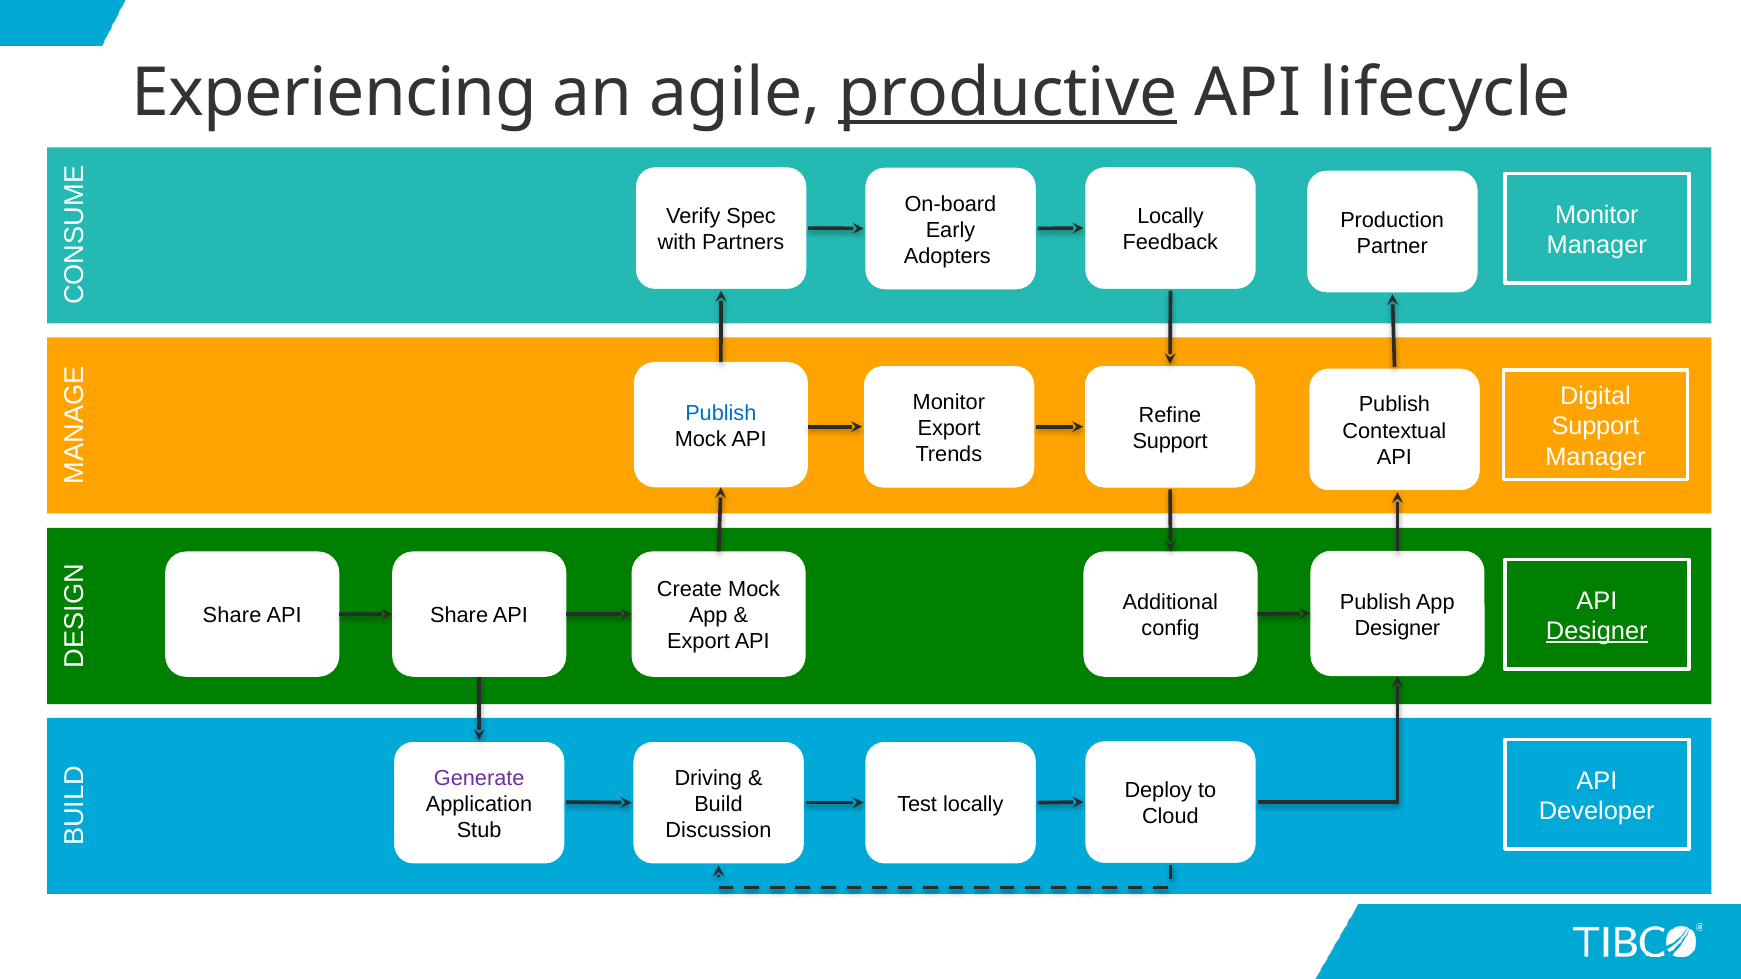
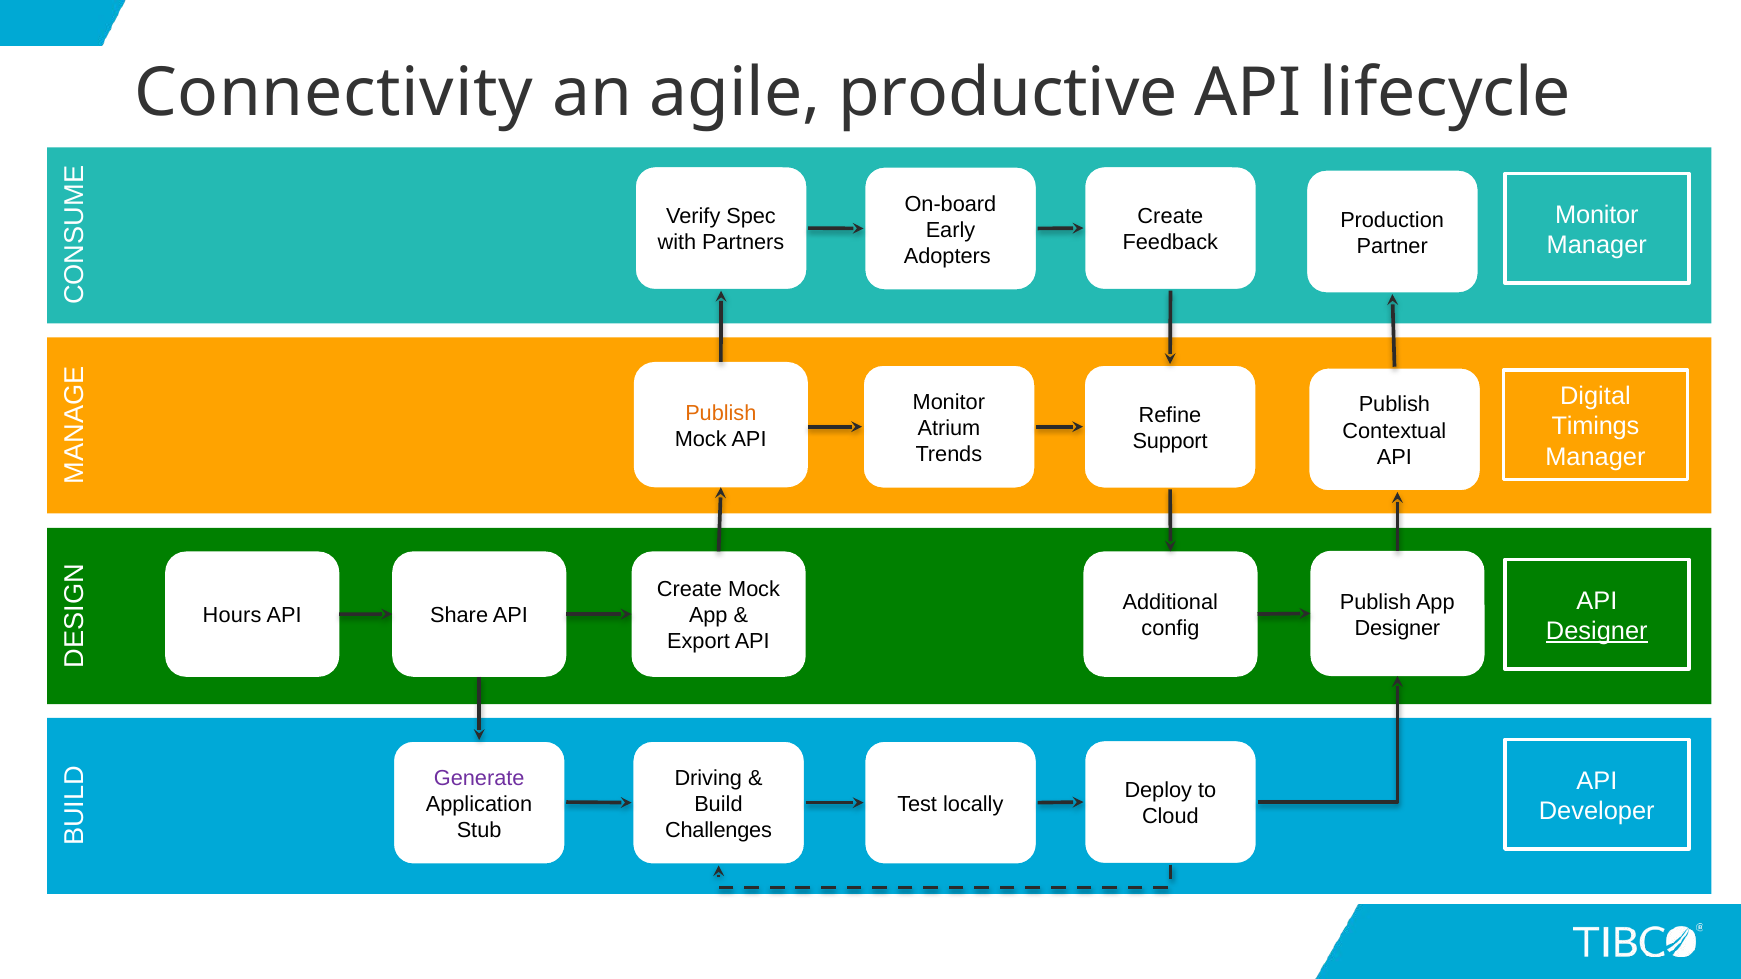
Experiencing: Experiencing -> Connectivity
productive underline: present -> none
Locally at (1170, 217): Locally -> Create
Publish at (721, 413) colour: blue -> orange
Support at (1595, 427): Support -> Timings
Export at (949, 428): Export -> Atrium
Share at (232, 616): Share -> Hours
Discussion: Discussion -> Challenges
